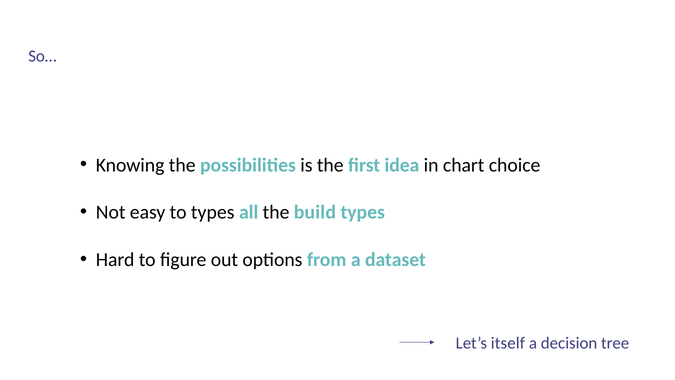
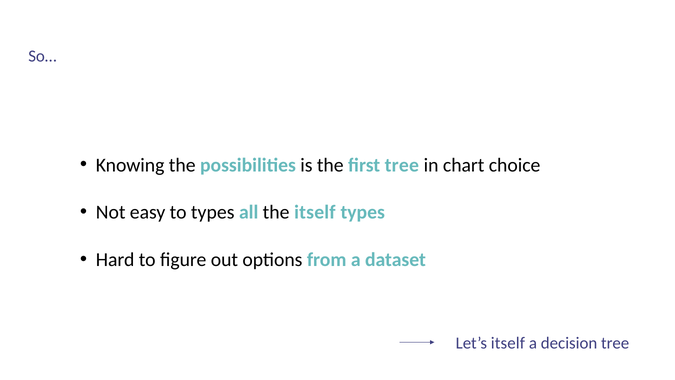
first idea: idea -> tree
the build: build -> itself
